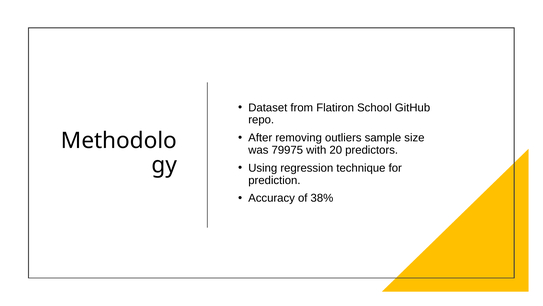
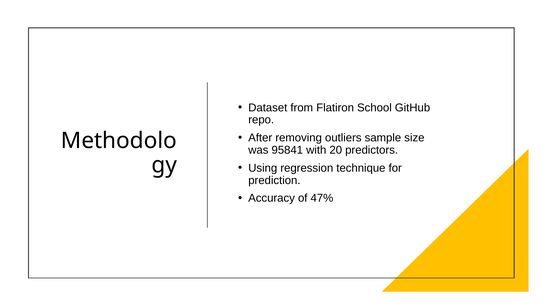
79975: 79975 -> 95841
38%: 38% -> 47%
